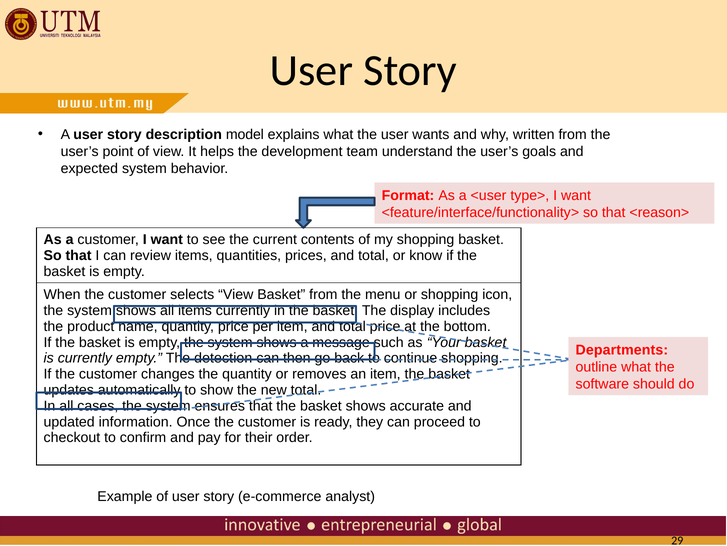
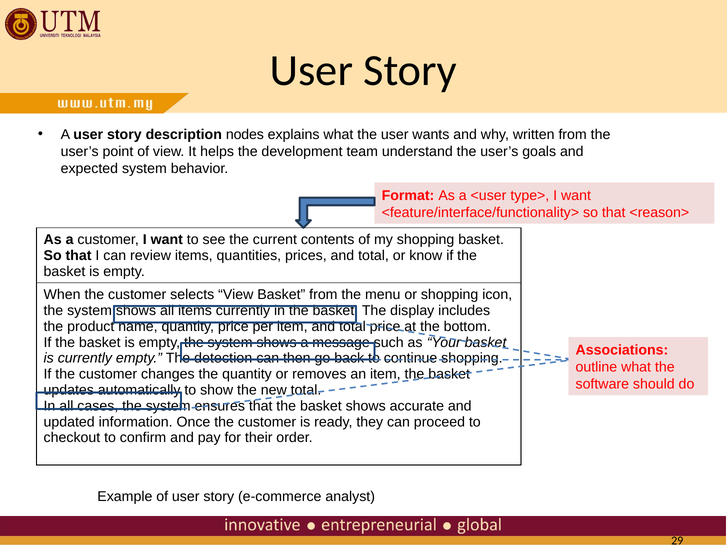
model: model -> nodes
Departments: Departments -> Associations
